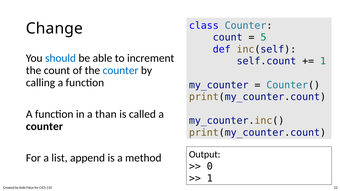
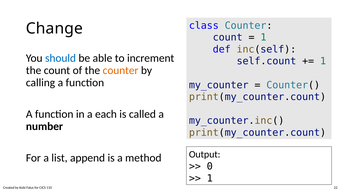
5 at (263, 37): 5 -> 1
counter at (121, 70) colour: blue -> orange
than: than -> each
counter at (44, 127): counter -> number
